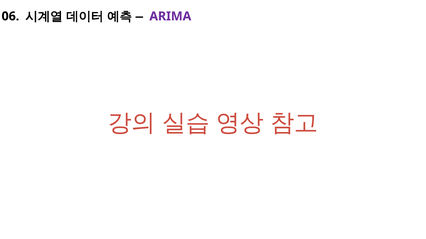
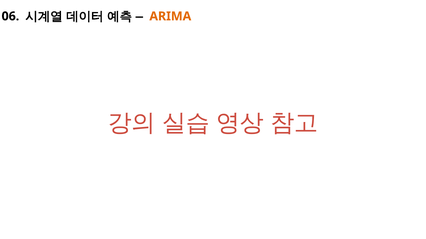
ARIMA colour: purple -> orange
